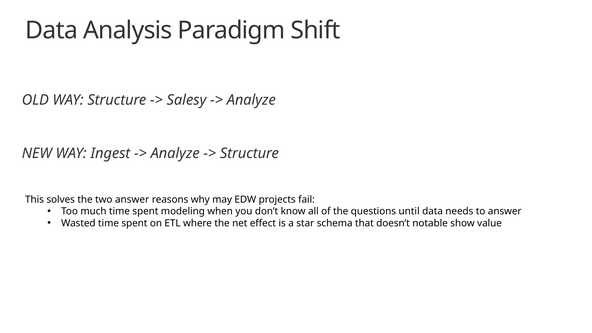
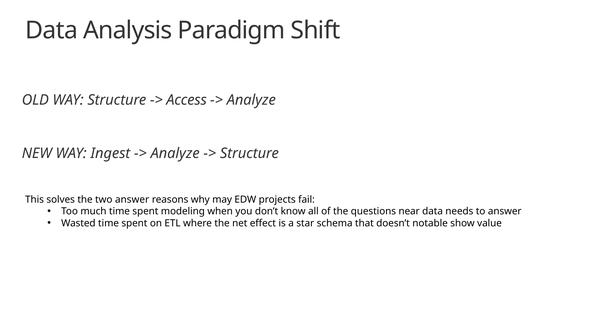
Salesy: Salesy -> Access
until: until -> near
